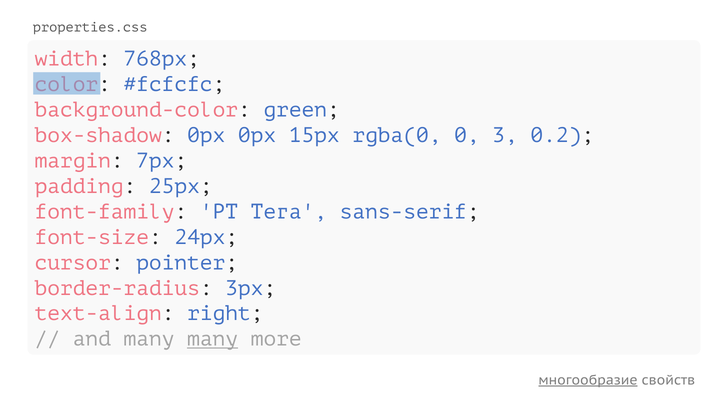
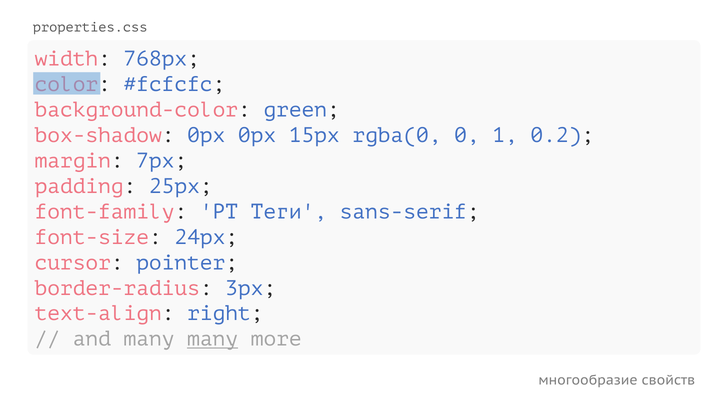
3: 3 -> 1
Тега: Тега -> Теги
многообразие underline: present -> none
